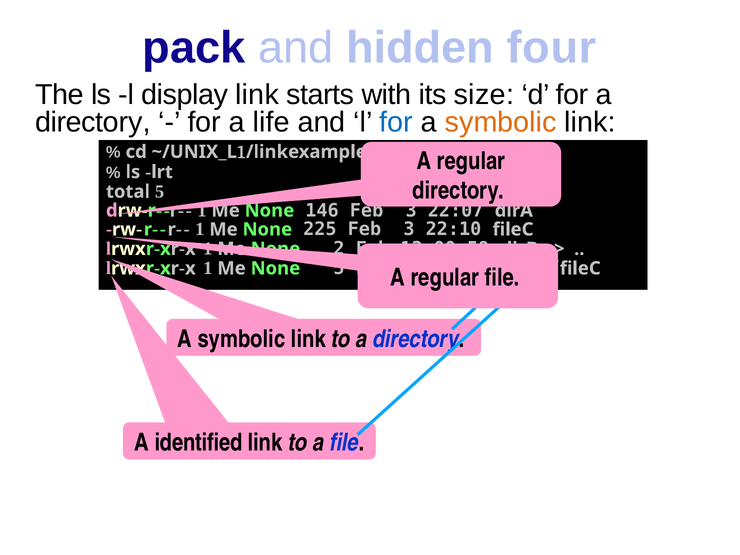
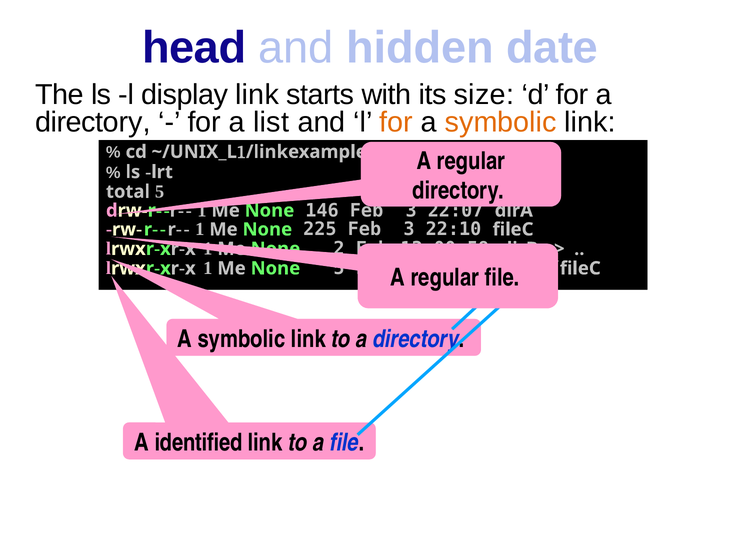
pack: pack -> head
four: four -> date
life: life -> list
for at (396, 122) colour: blue -> orange
